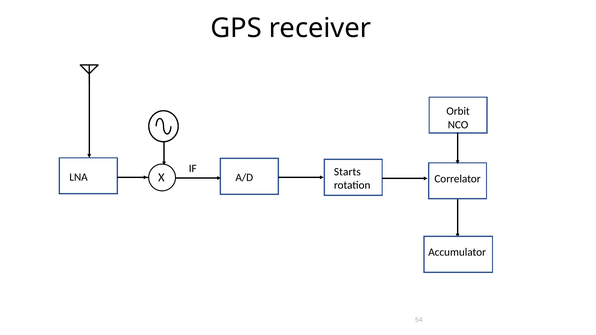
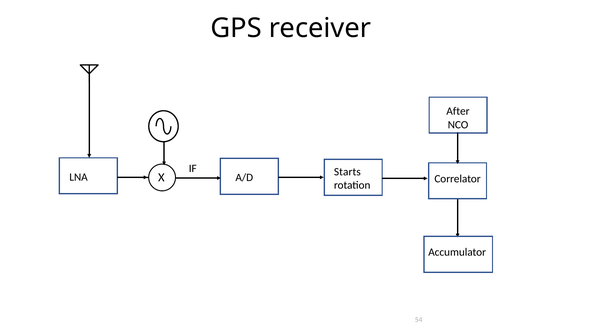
Orbit: Orbit -> After
